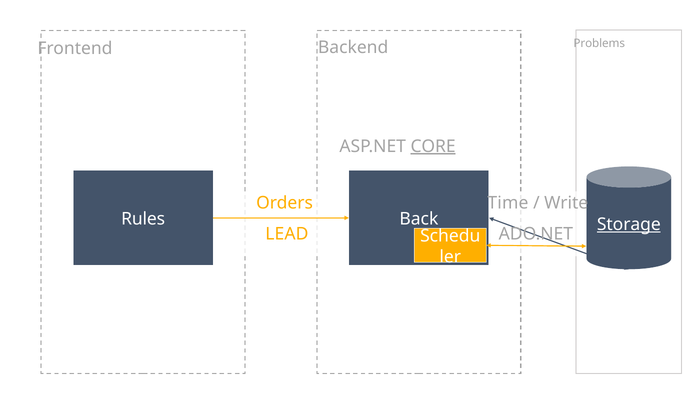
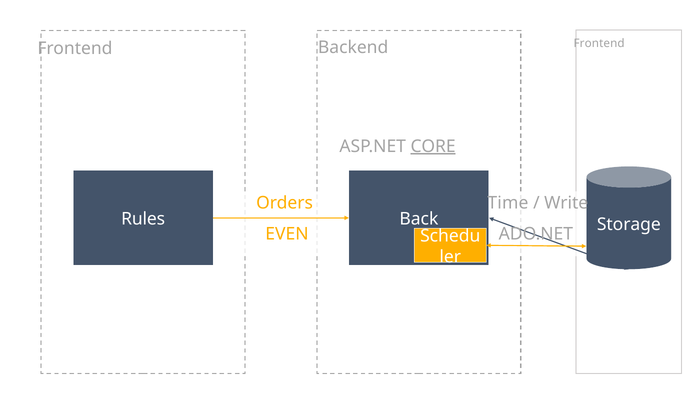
Problems at (599, 43): Problems -> Frontend
Storage underline: present -> none
LEAD: LEAD -> EVEN
